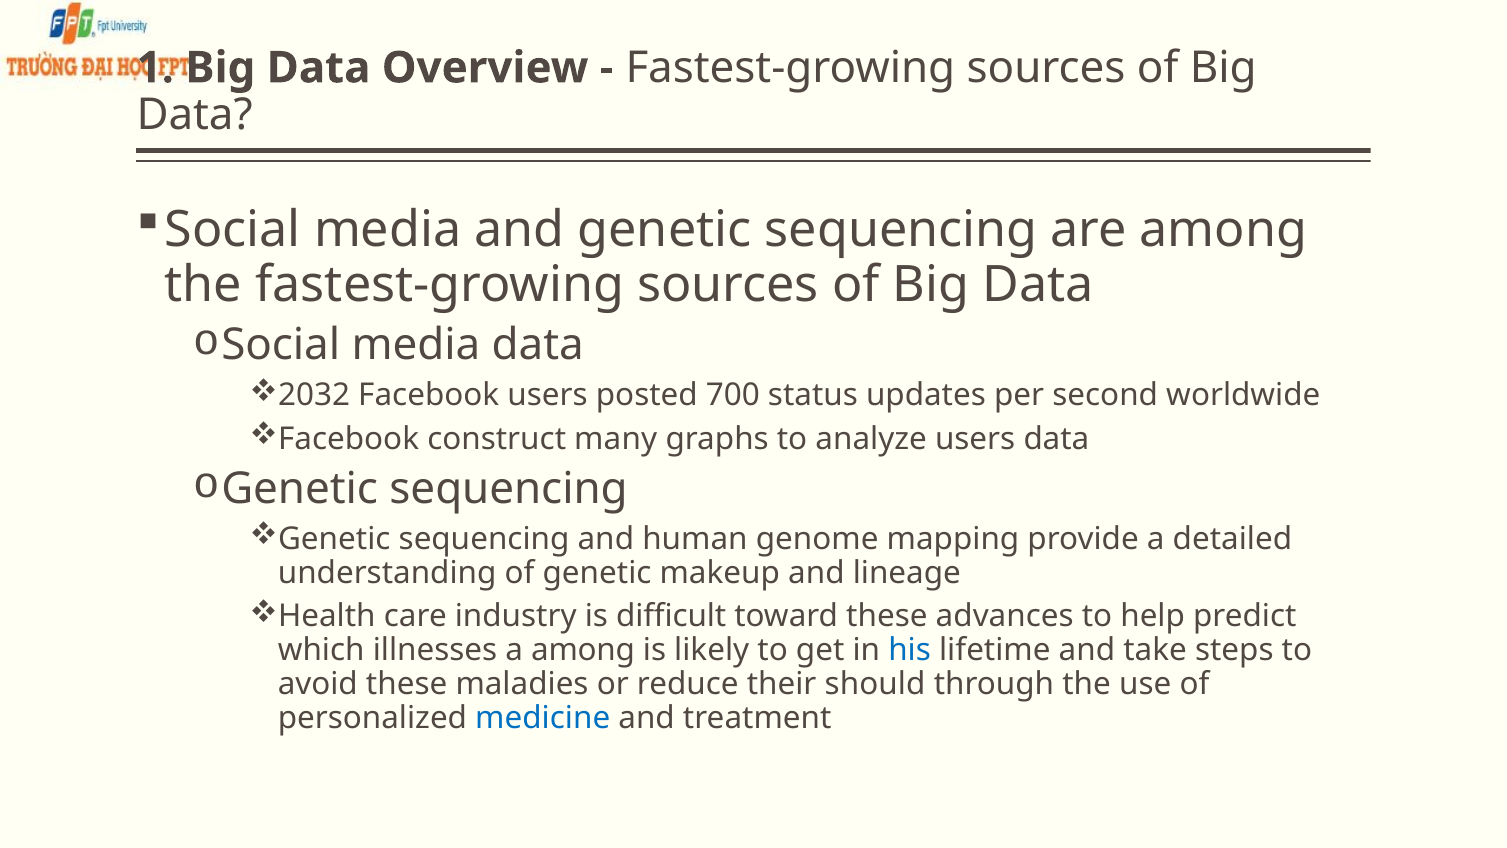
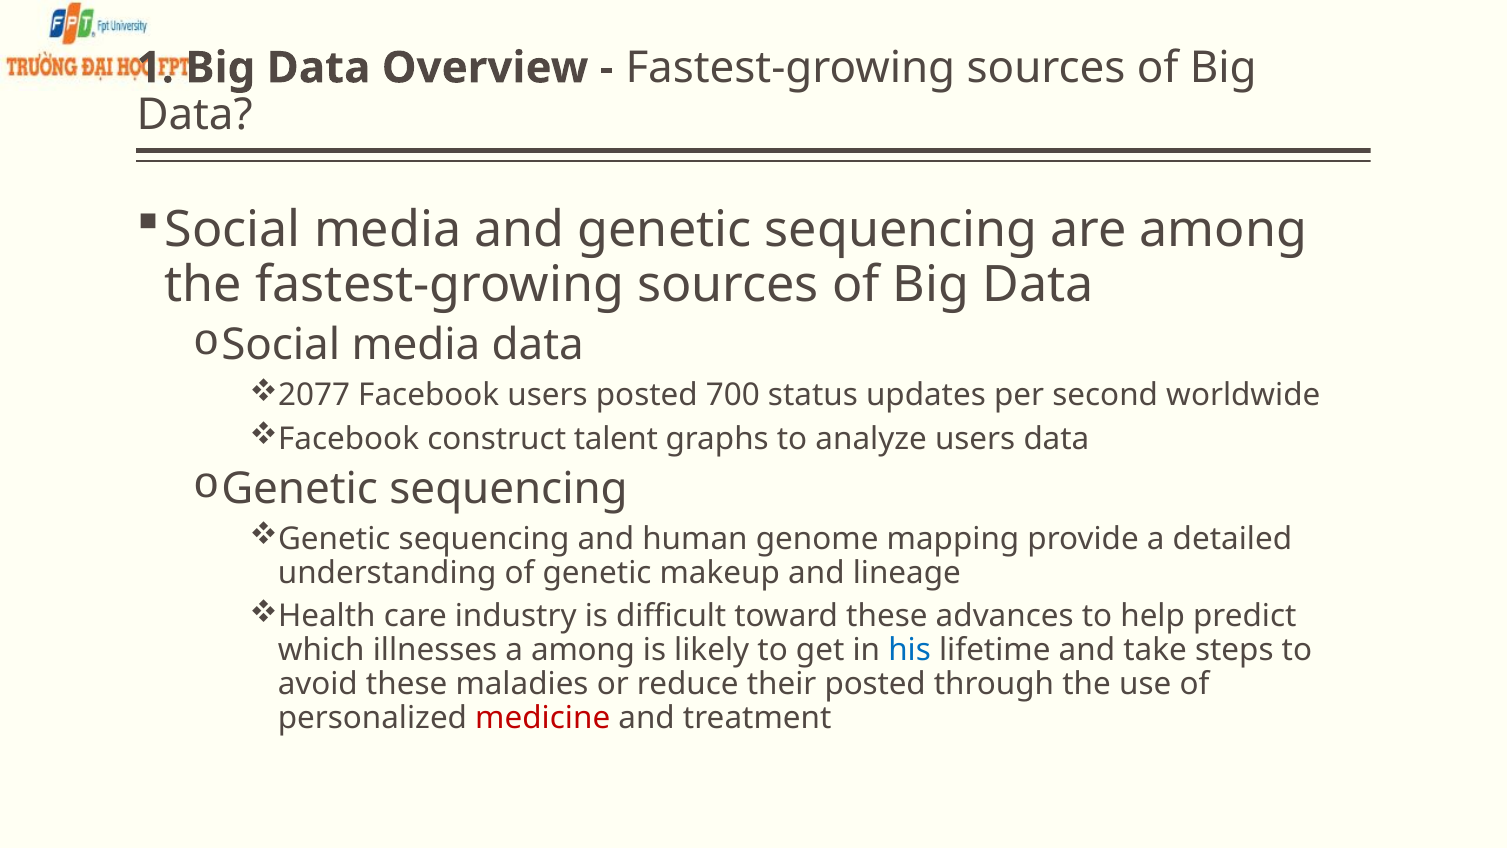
2032: 2032 -> 2077
many: many -> talent
their should: should -> posted
medicine colour: blue -> red
